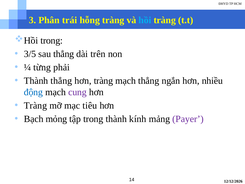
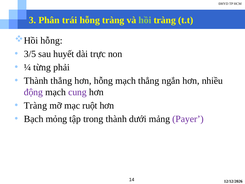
hồi colour: light blue -> light green
trong at (52, 41): trong -> hỗng
sau thẳng: thẳng -> huyết
trên: trên -> trực
hơn tràng: tràng -> hỗng
động colour: blue -> purple
tiêu: tiêu -> ruột
kính: kính -> dưới
